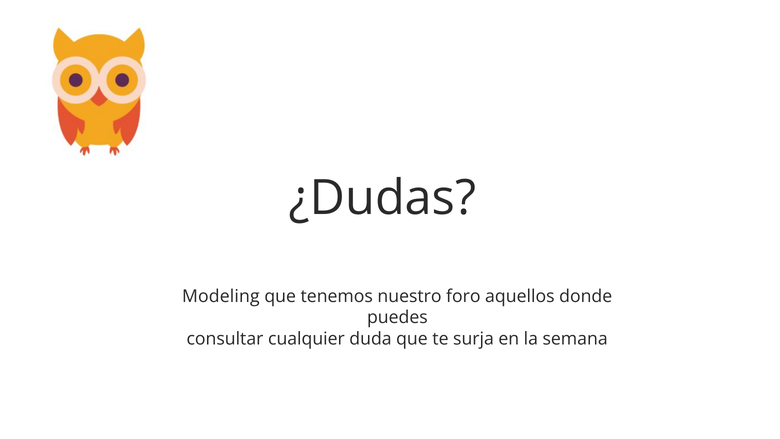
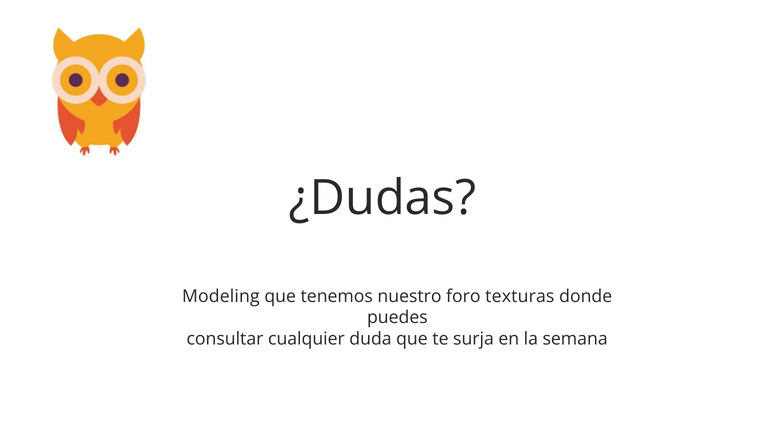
aquellos: aquellos -> texturas
